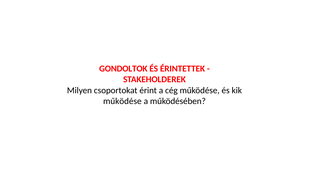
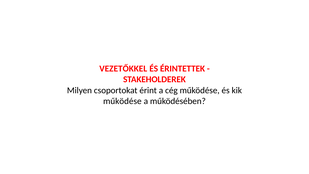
GONDOLTOK: GONDOLTOK -> VEZETŐKKEL
